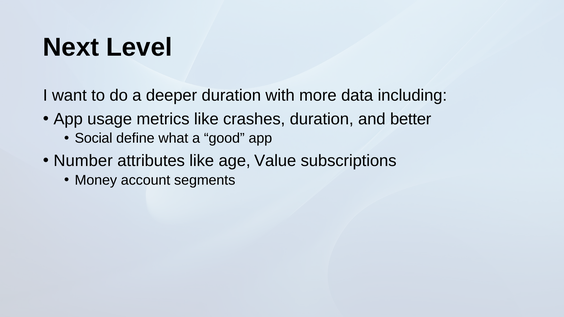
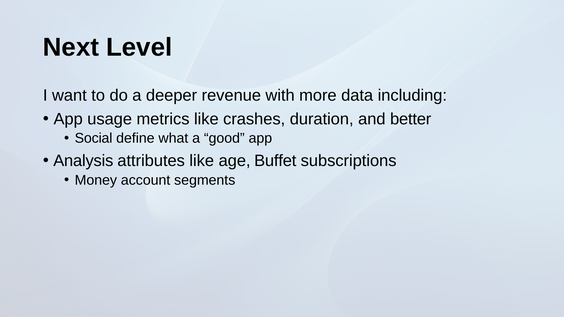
deeper duration: duration -> revenue
Number: Number -> Analysis
Value: Value -> Buffet
